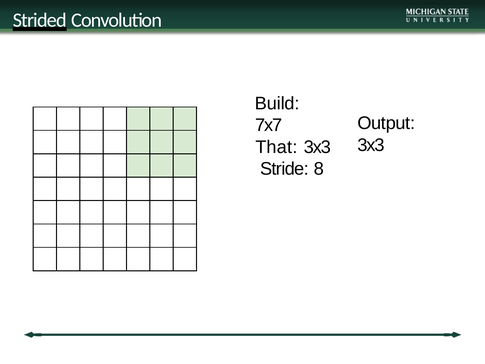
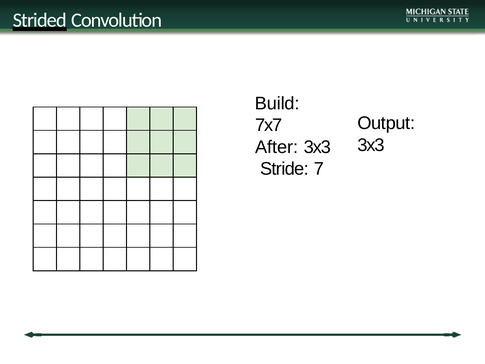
That: That -> After
8: 8 -> 7
